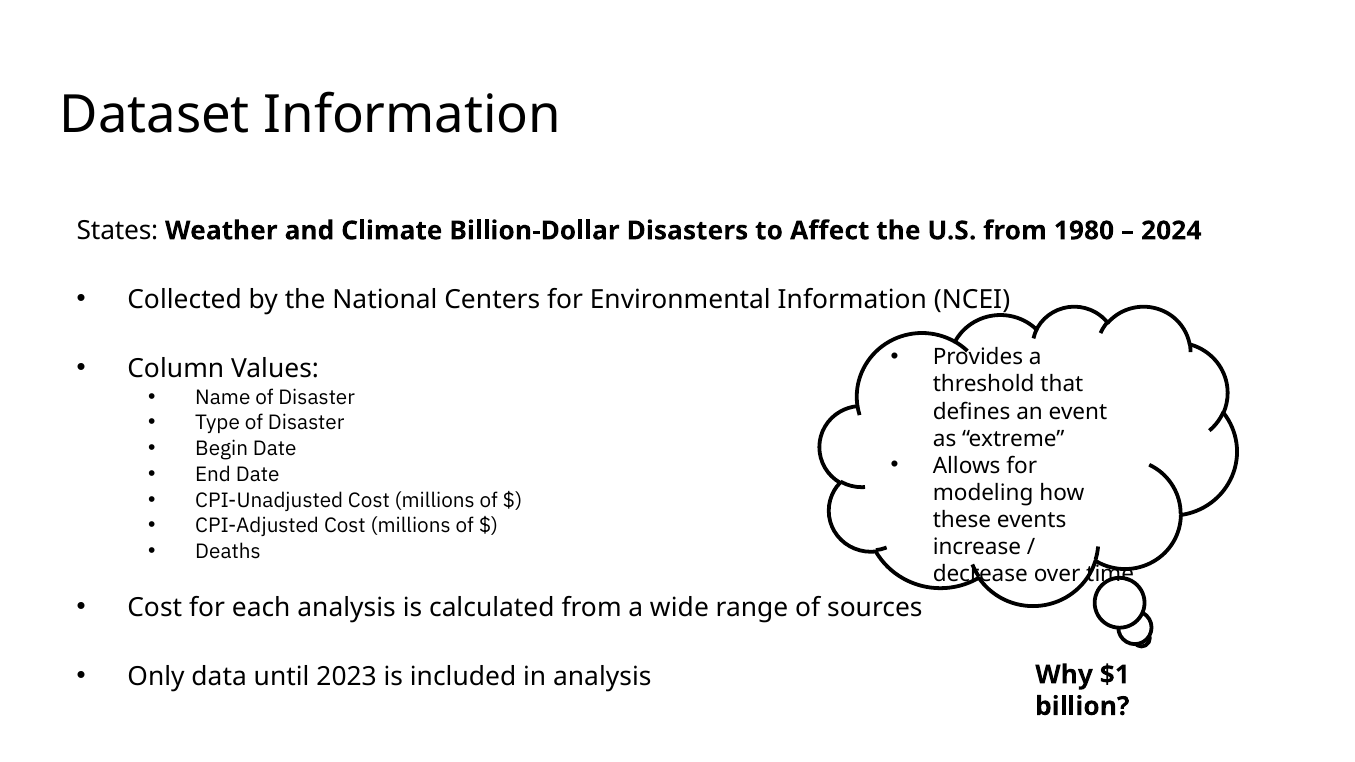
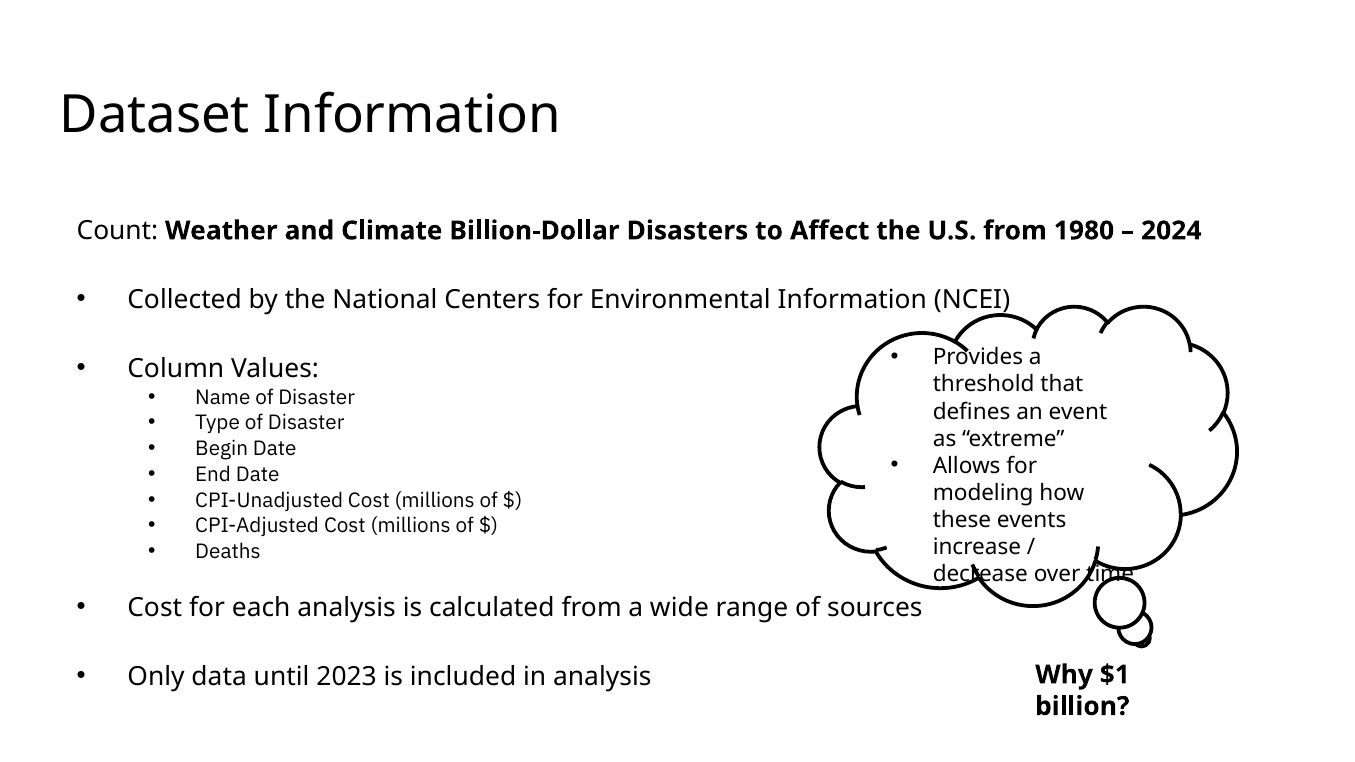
States: States -> Count
